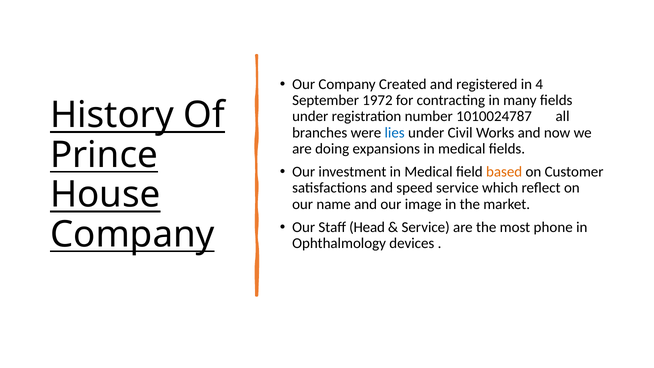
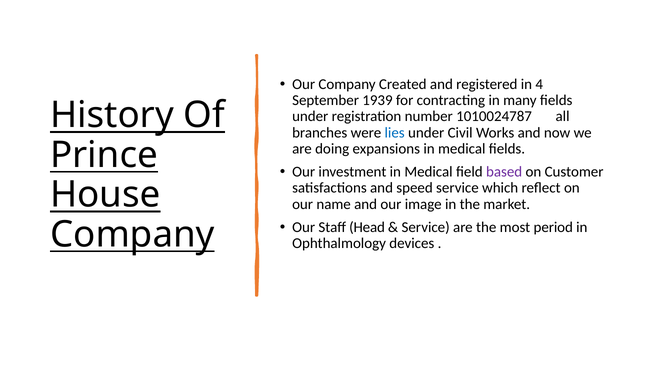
1972: 1972 -> 1939
based colour: orange -> purple
phone: phone -> period
